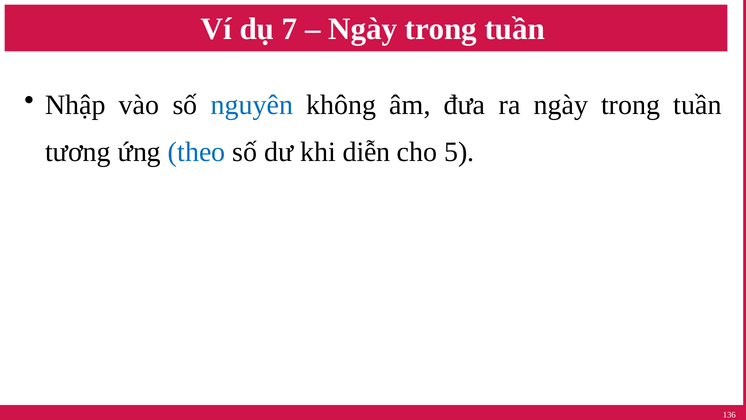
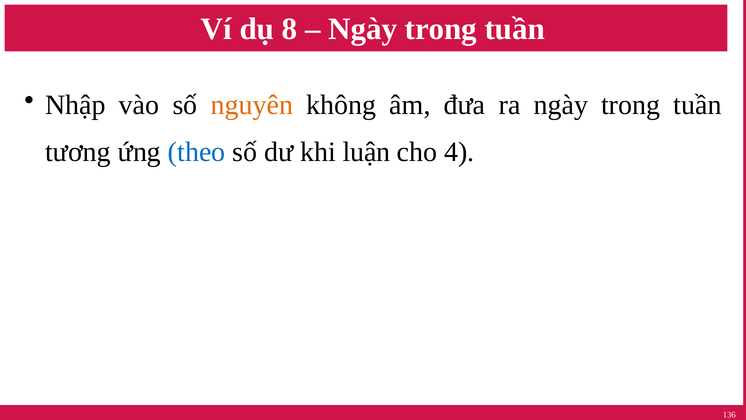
7: 7 -> 8
nguyên colour: blue -> orange
diễn: diễn -> luận
5: 5 -> 4
